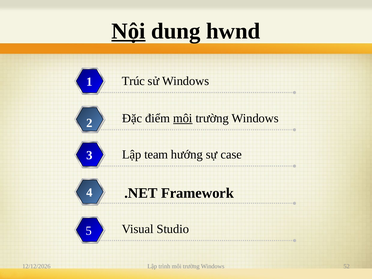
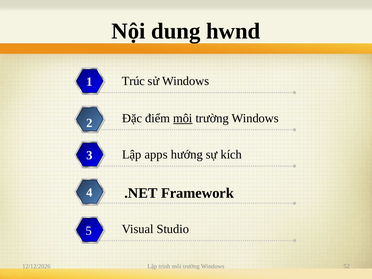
Nội underline: present -> none
team: team -> apps
case: case -> kích
